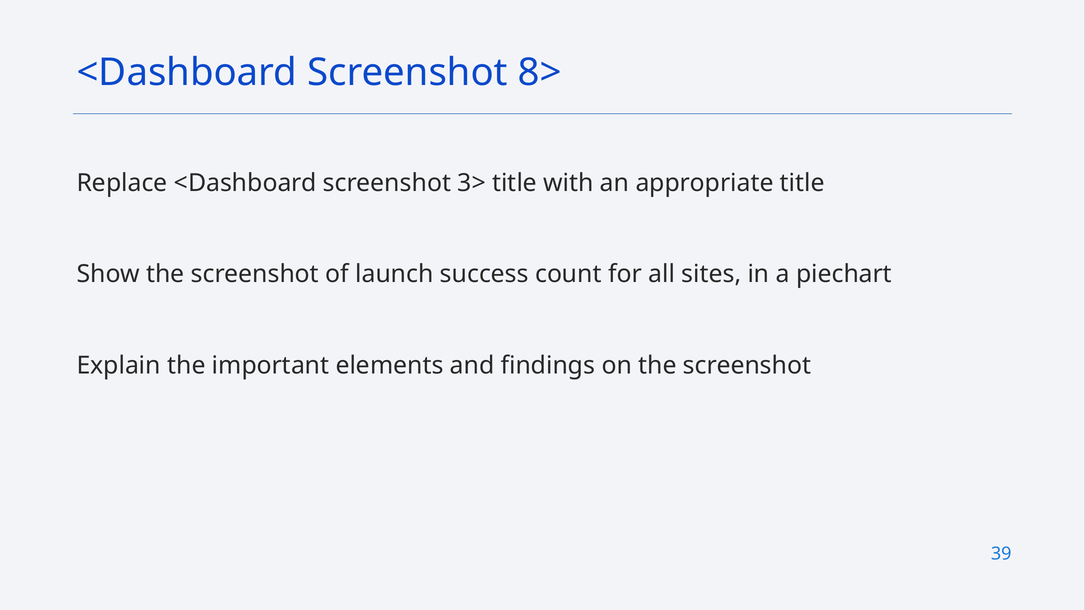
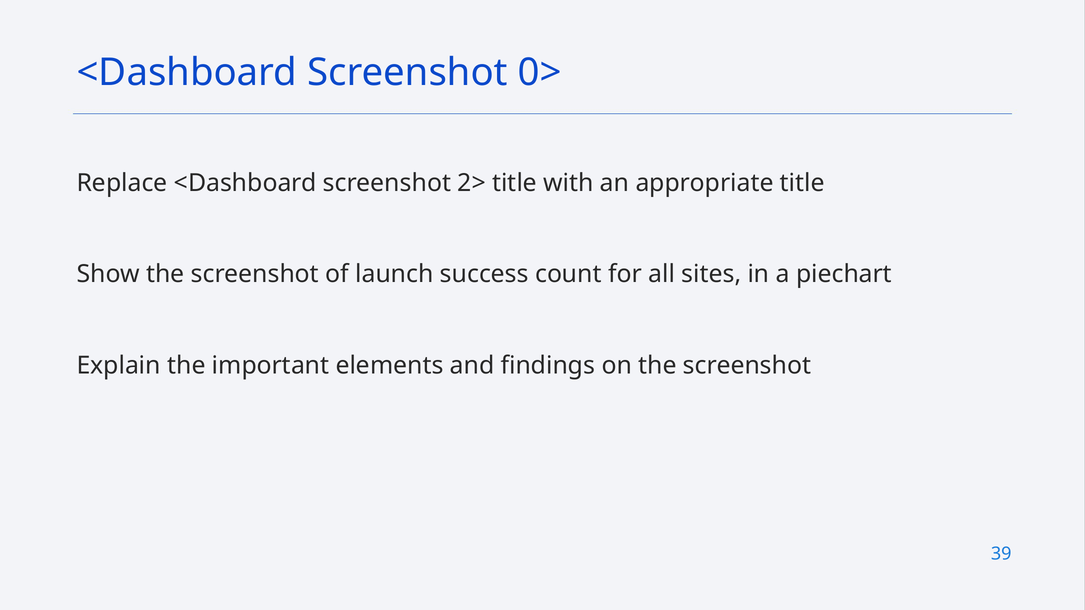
8>: 8> -> 0>
3>: 3> -> 2>
